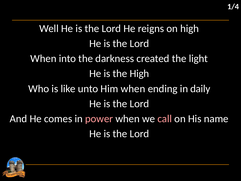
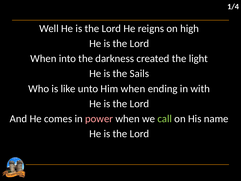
the High: High -> Sails
daily: daily -> with
call colour: pink -> light green
